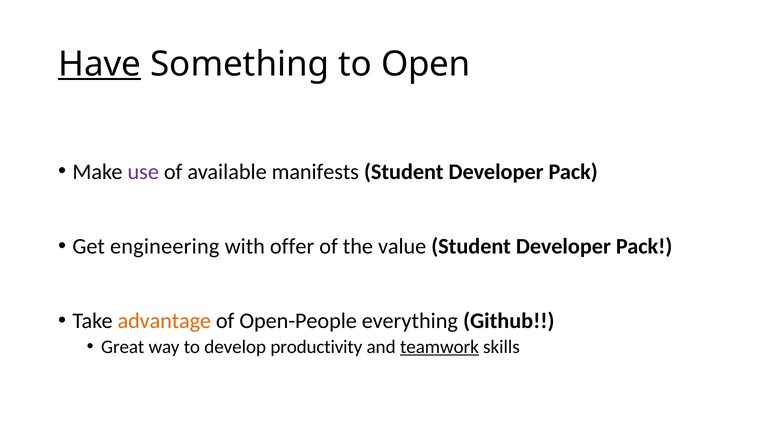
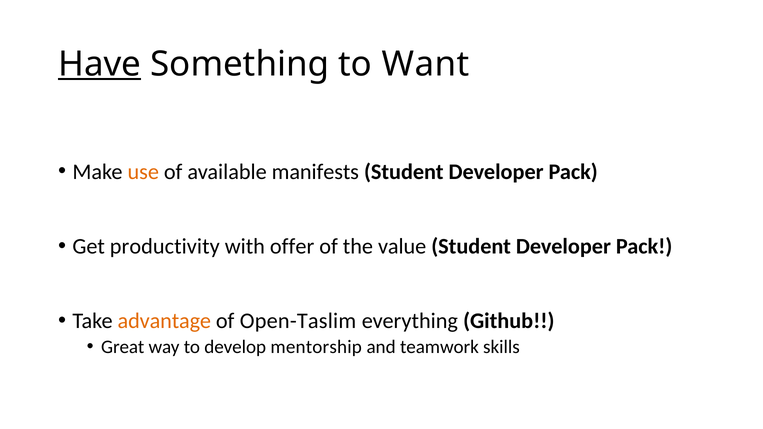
Open: Open -> Want
use colour: purple -> orange
engineering: engineering -> productivity
Open-People: Open-People -> Open-Taslim
productivity: productivity -> mentorship
teamwork underline: present -> none
